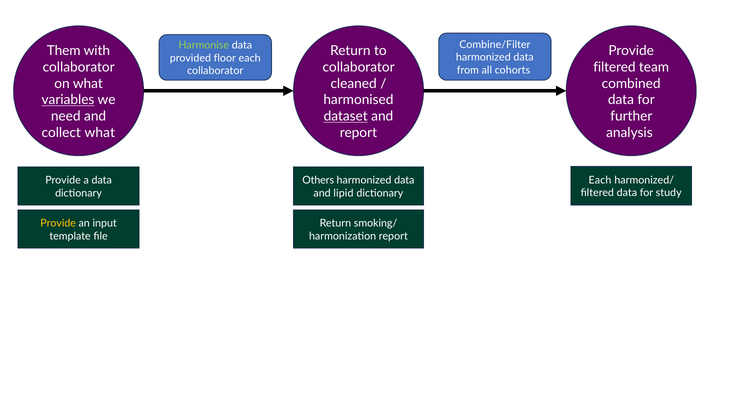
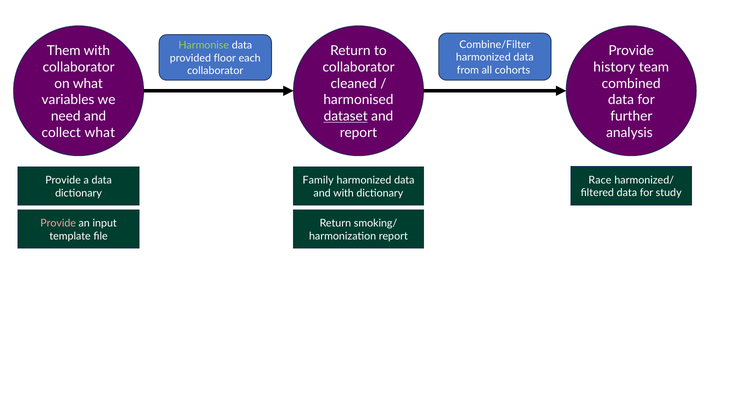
filtered at (614, 67): filtered -> history
variables underline: present -> none
Each at (600, 180): Each -> Race
Others: Others -> Family
and lipid: lipid -> with
Provide at (58, 224) colour: yellow -> pink
